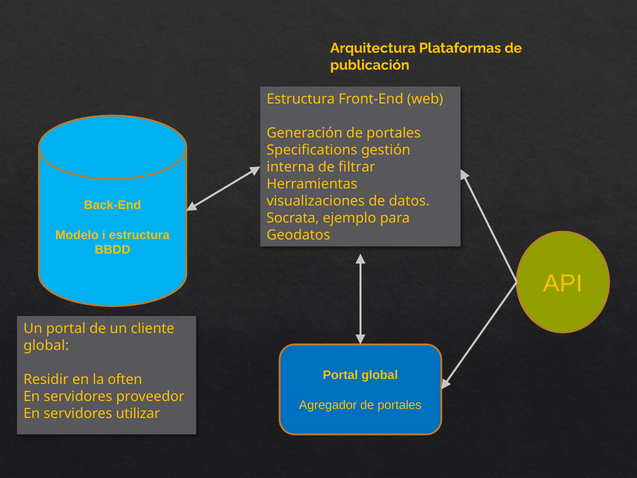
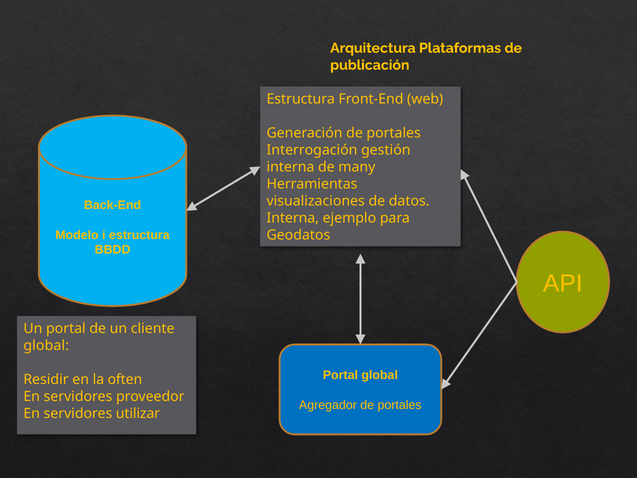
Specifications: Specifications -> Interrogación
filtrar: filtrar -> many
Socrata at (293, 218): Socrata -> Interna
